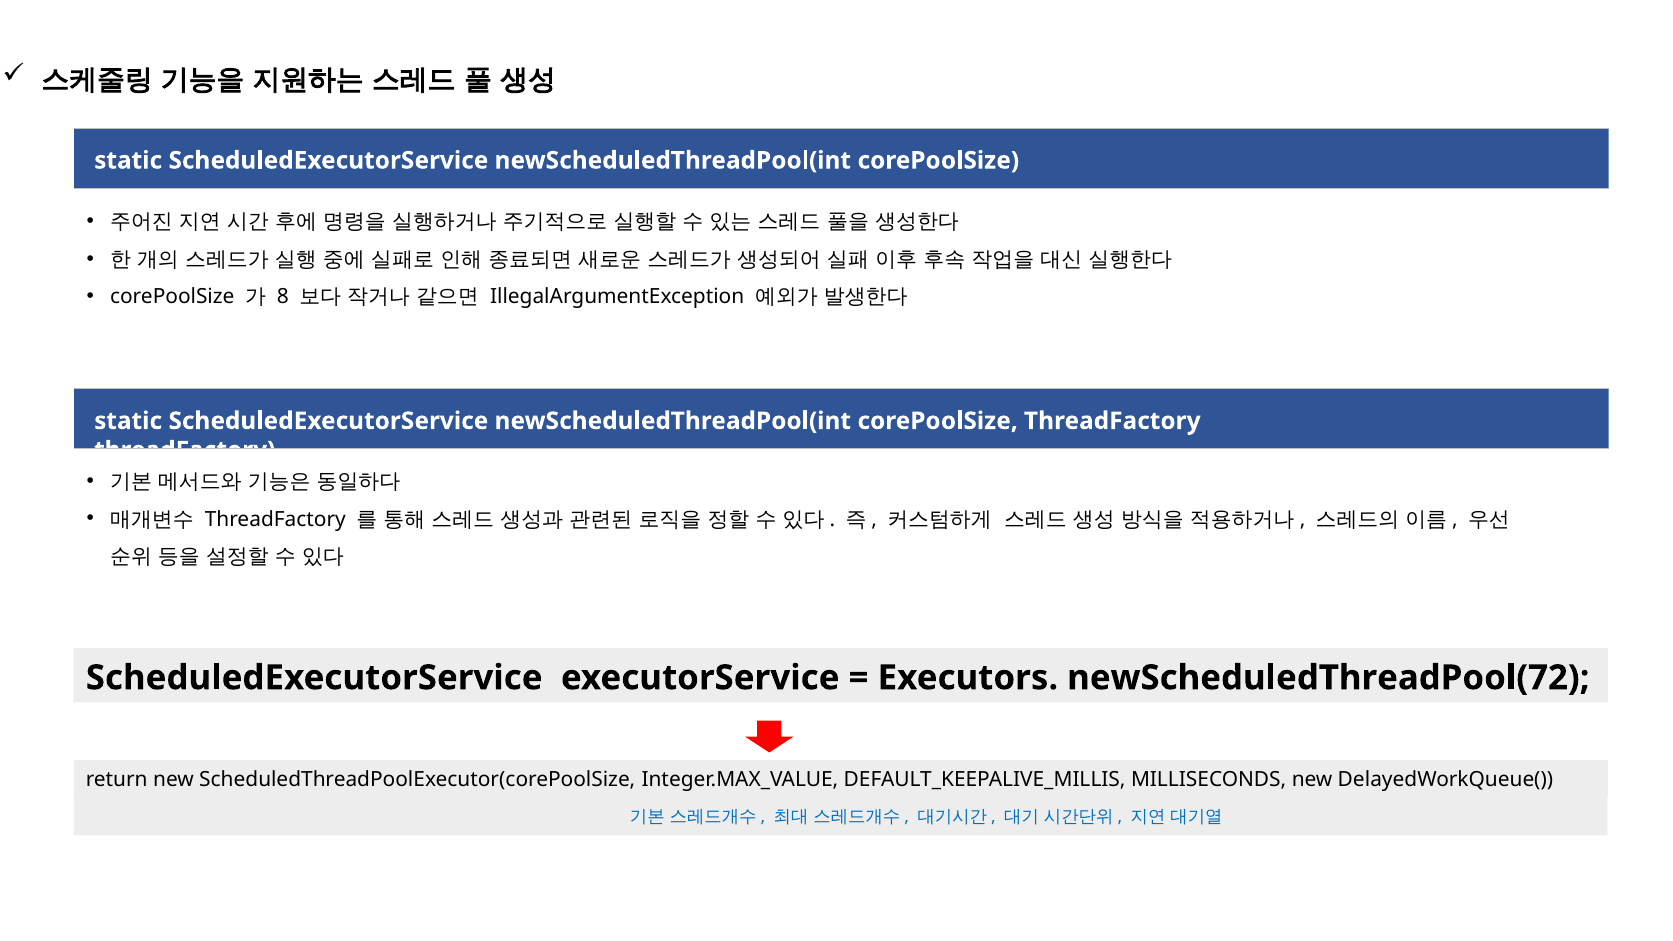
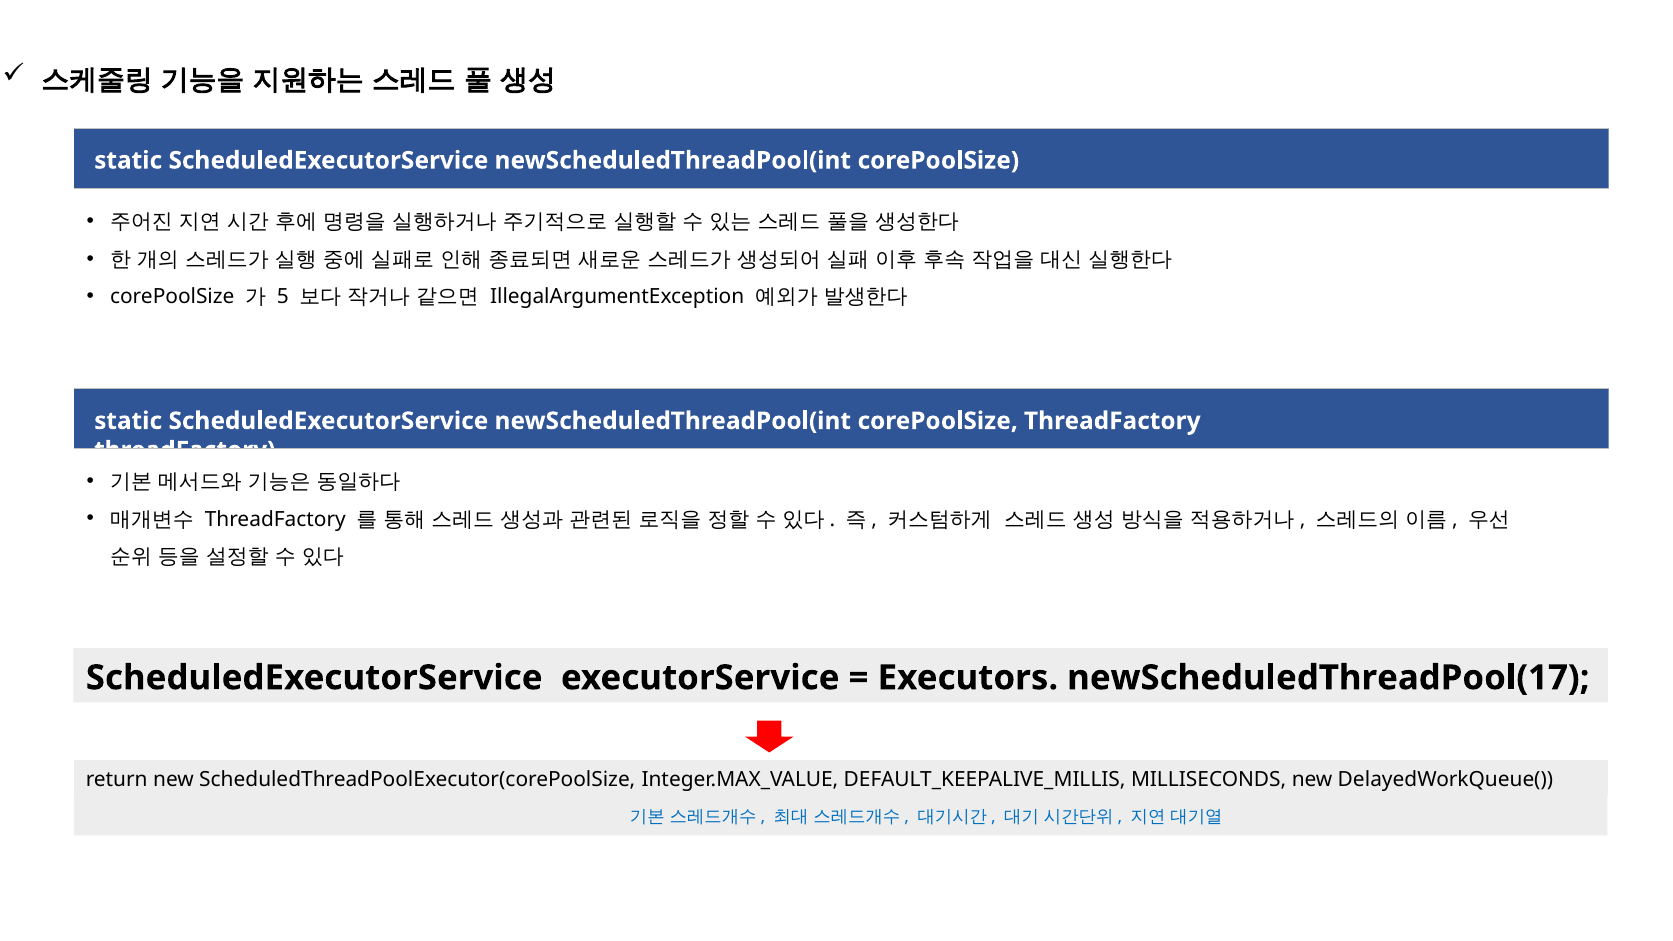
8: 8 -> 5
newScheduledThreadPool(72: newScheduledThreadPool(72 -> newScheduledThreadPool(17
